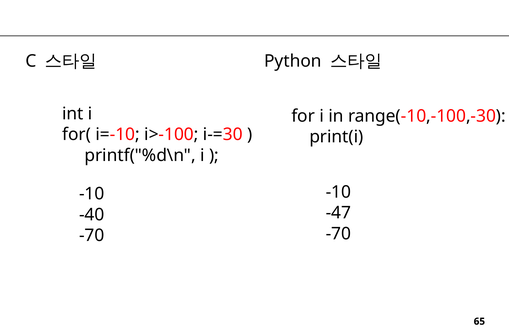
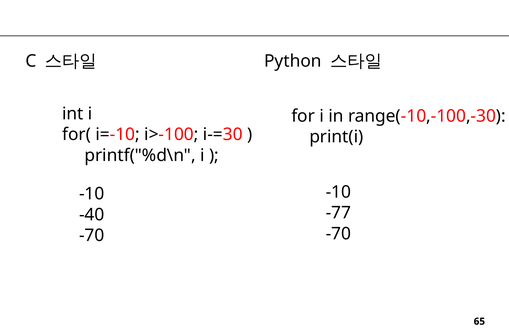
-47: -47 -> -77
